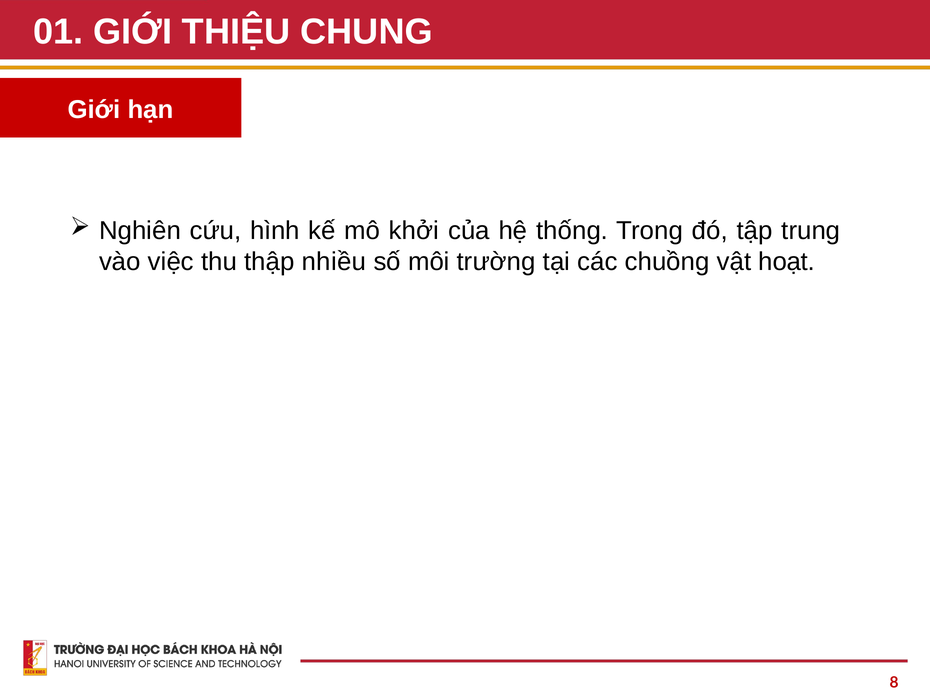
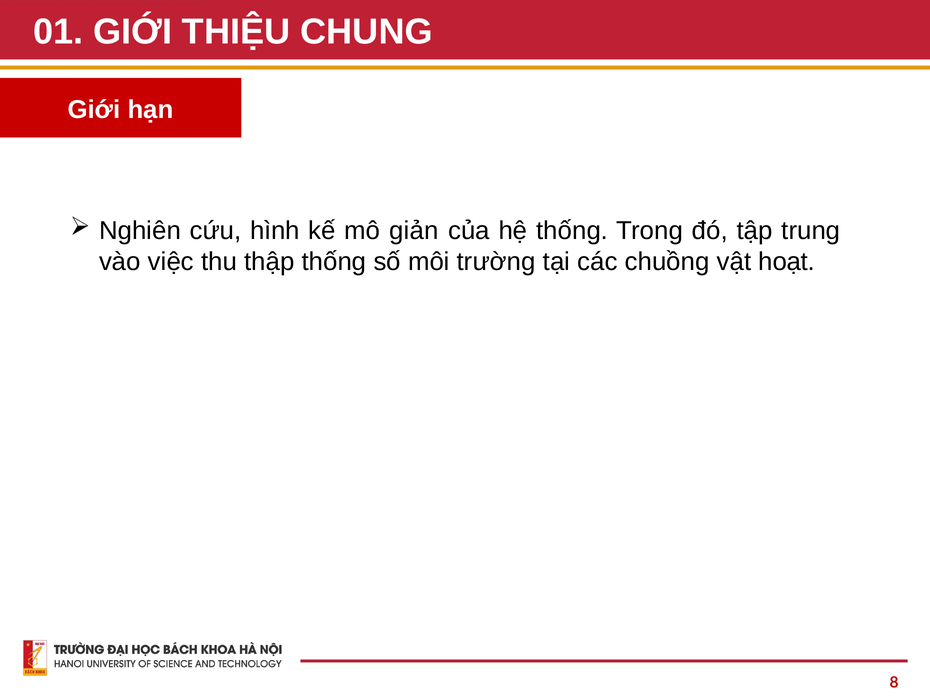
khởi: khởi -> giản
thập nhiều: nhiều -> thống
